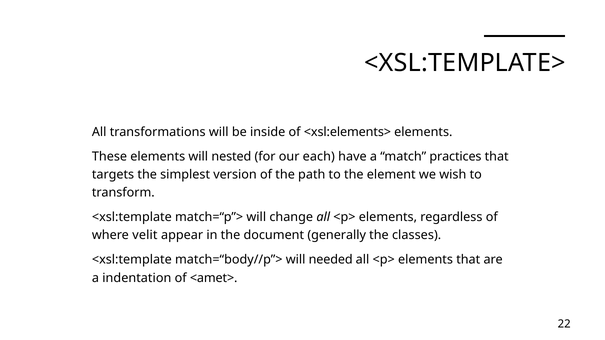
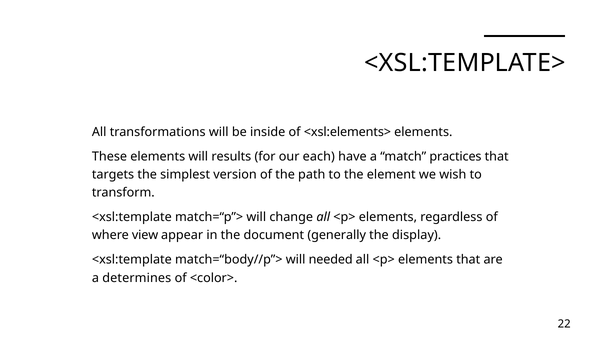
nested: nested -> results
velit: velit -> view
classes: classes -> display
indentation: indentation -> determines
<amet>: <amet> -> <color>
